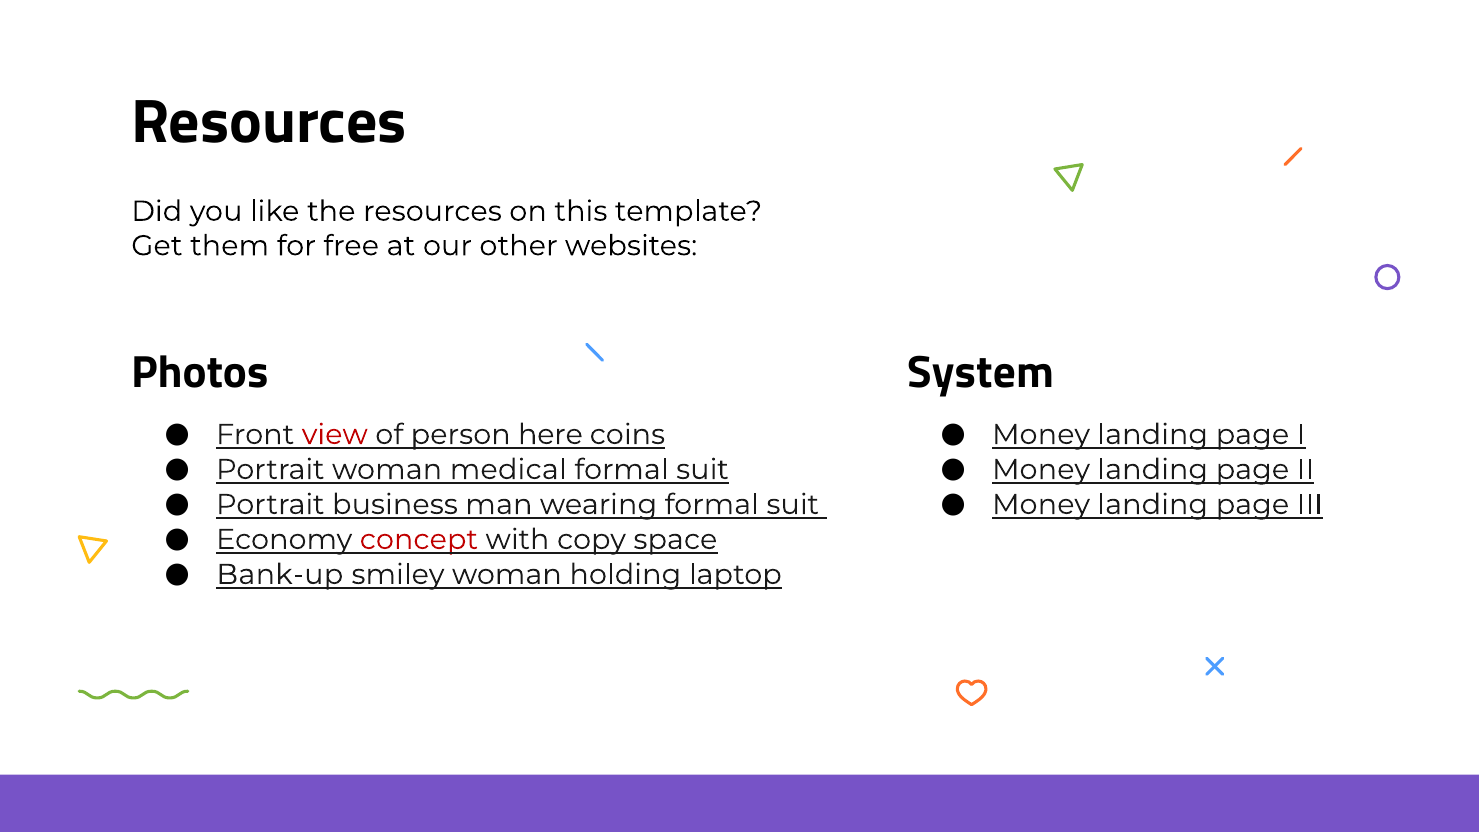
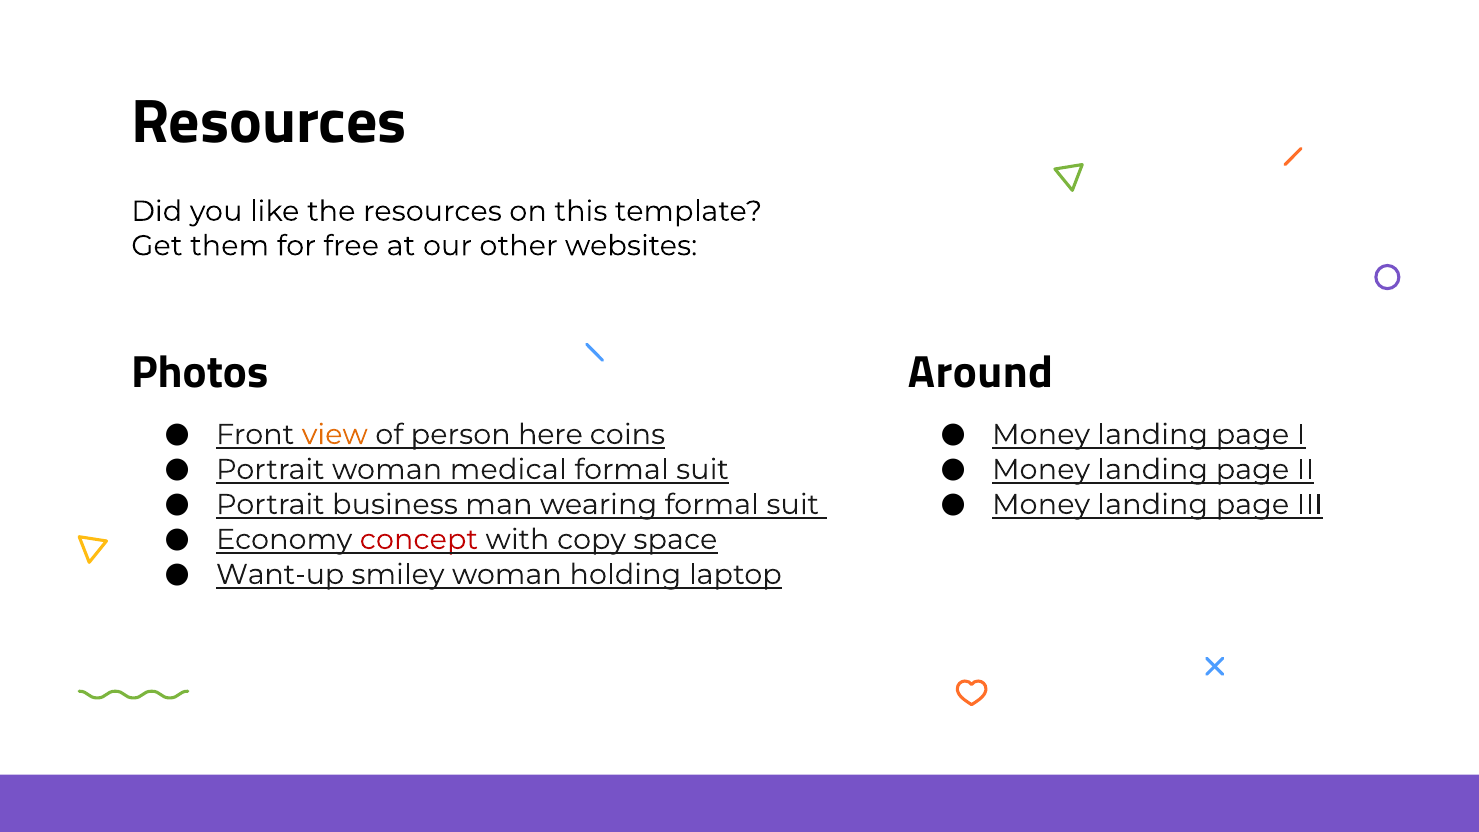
System: System -> Around
view colour: red -> orange
Bank-up: Bank-up -> Want-up
